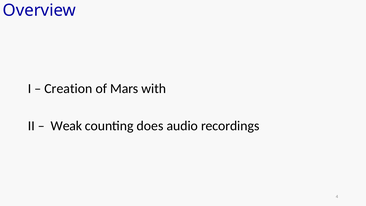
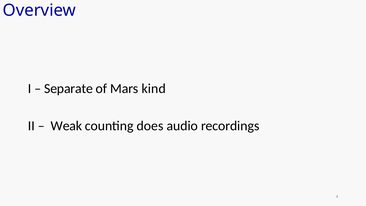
Creation: Creation -> Separate
with: with -> kind
